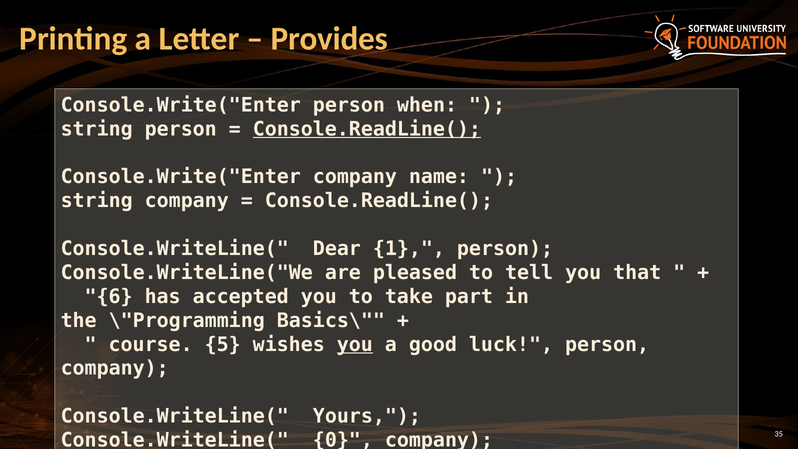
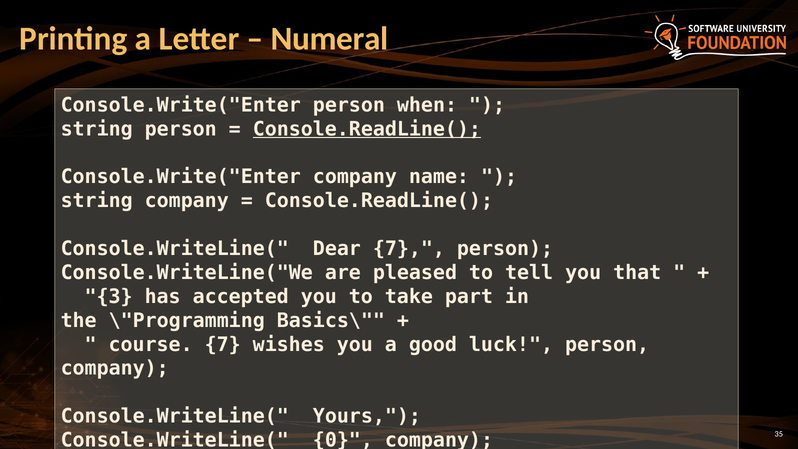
Provides: Provides -> Numeral
Dear 1: 1 -> 7
6: 6 -> 3
course 5: 5 -> 7
you at (355, 344) underline: present -> none
